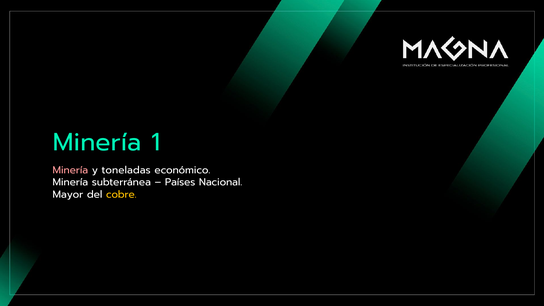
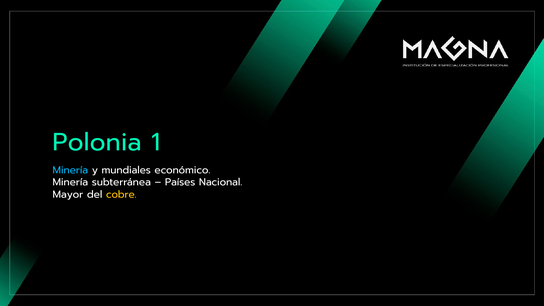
Minería at (97, 142): Minería -> Polonia
Minería at (70, 170) colour: pink -> light blue
toneladas: toneladas -> mundiales
